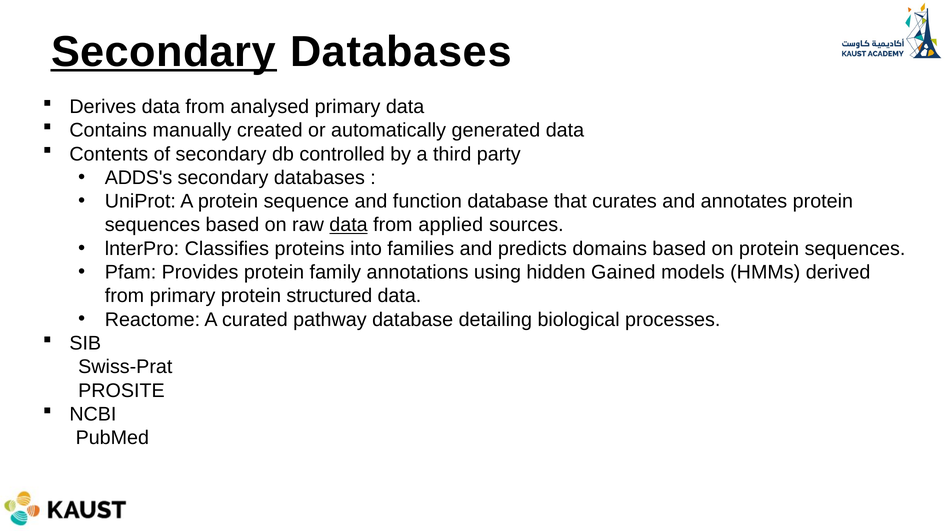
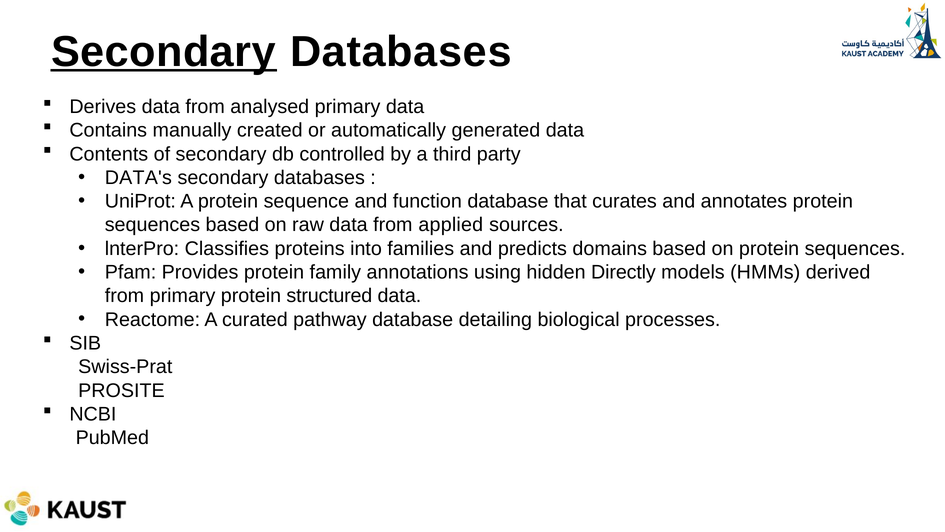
ADDS's: ADDS's -> DATA's
data at (349, 225) underline: present -> none
Gained: Gained -> Directly
